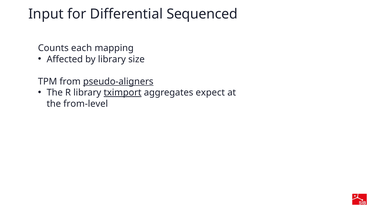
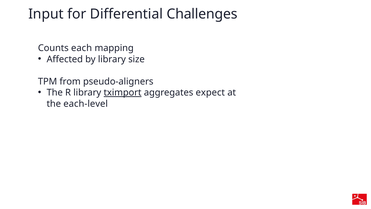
Sequenced: Sequenced -> Challenges
pseudo-aligners underline: present -> none
from-level: from-level -> each-level
